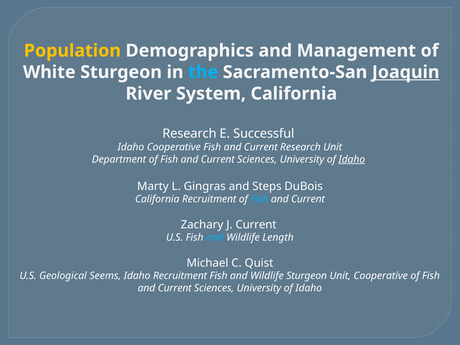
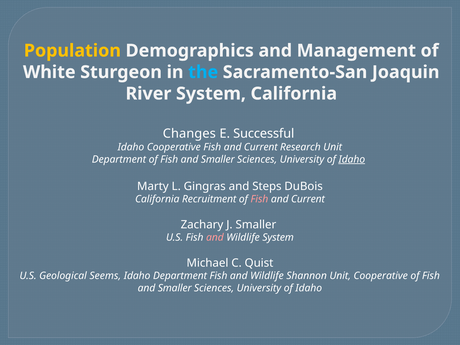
Joaquin underline: present -> none
Research at (189, 133): Research -> Changes
Current at (218, 159): Current -> Smaller
Fish at (259, 199) colour: light blue -> pink
J Current: Current -> Smaller
and at (215, 238) colour: light blue -> pink
Wildlife Length: Length -> System
Idaho Recruitment: Recruitment -> Department
Wildlife Sturgeon: Sturgeon -> Shannon
Current at (175, 288): Current -> Smaller
